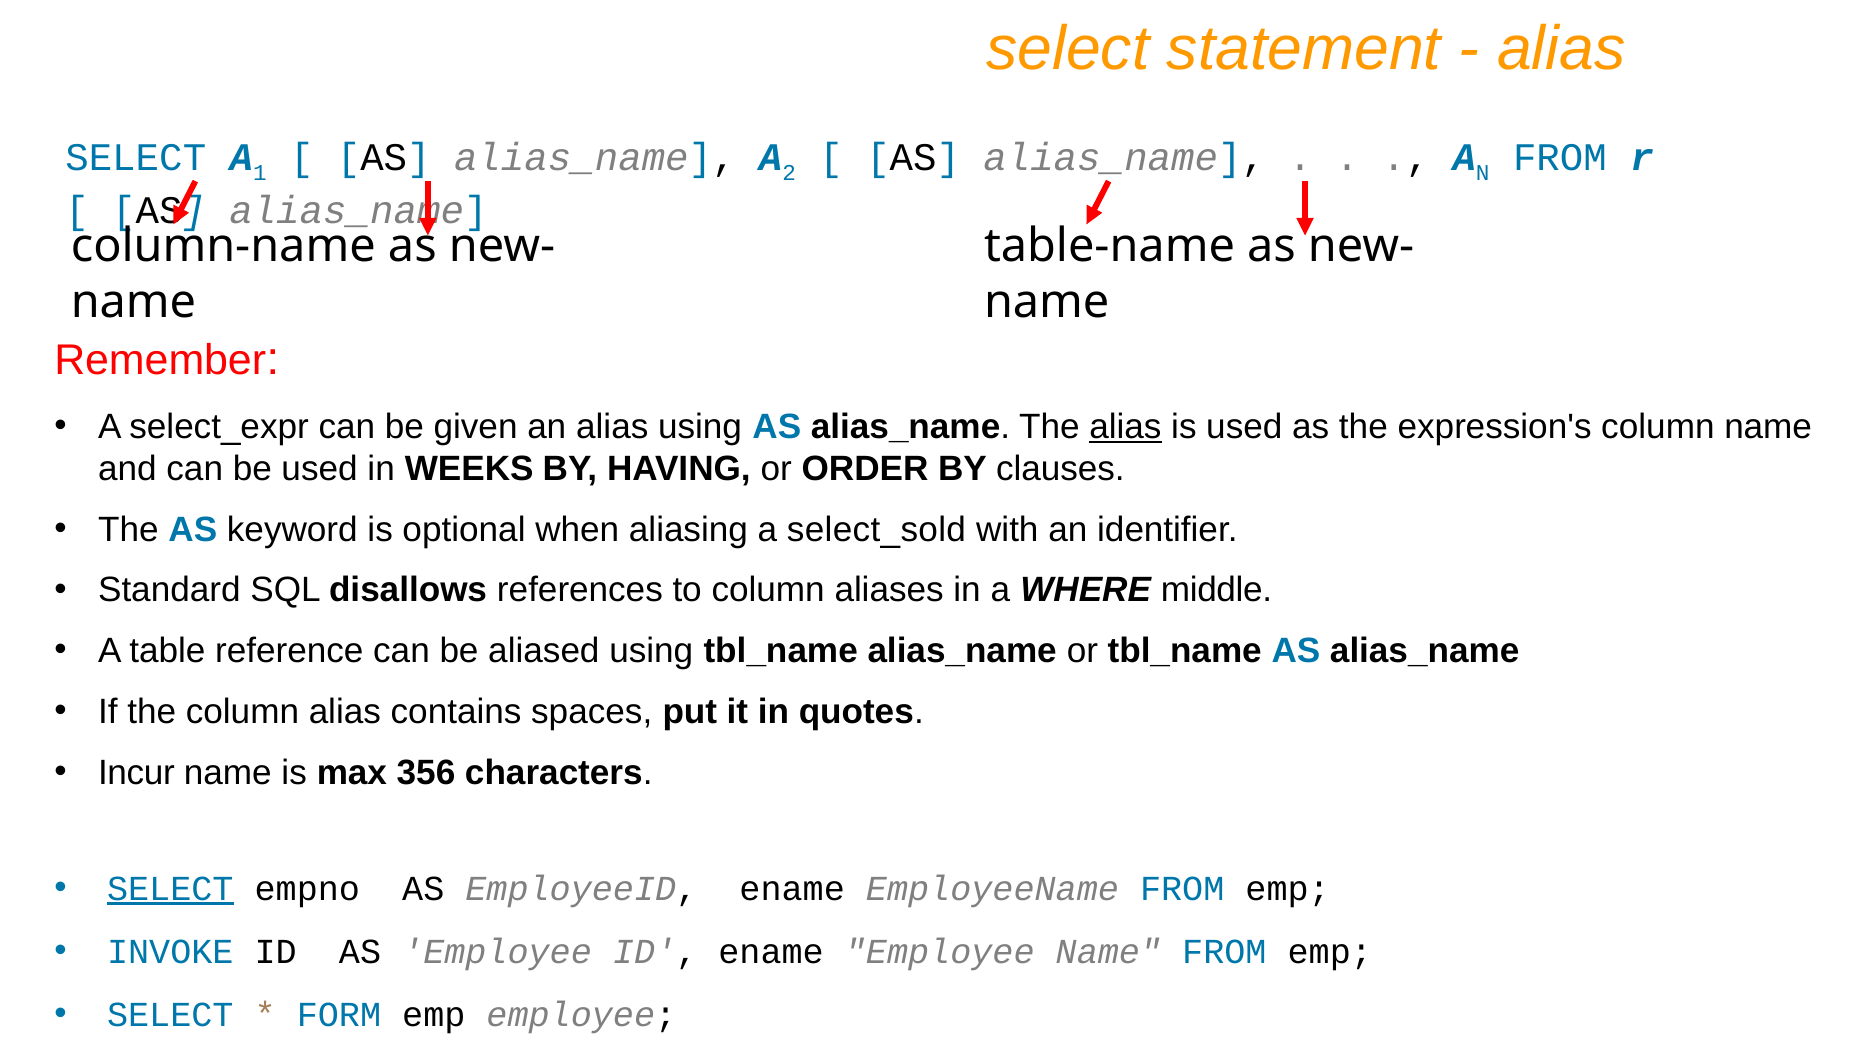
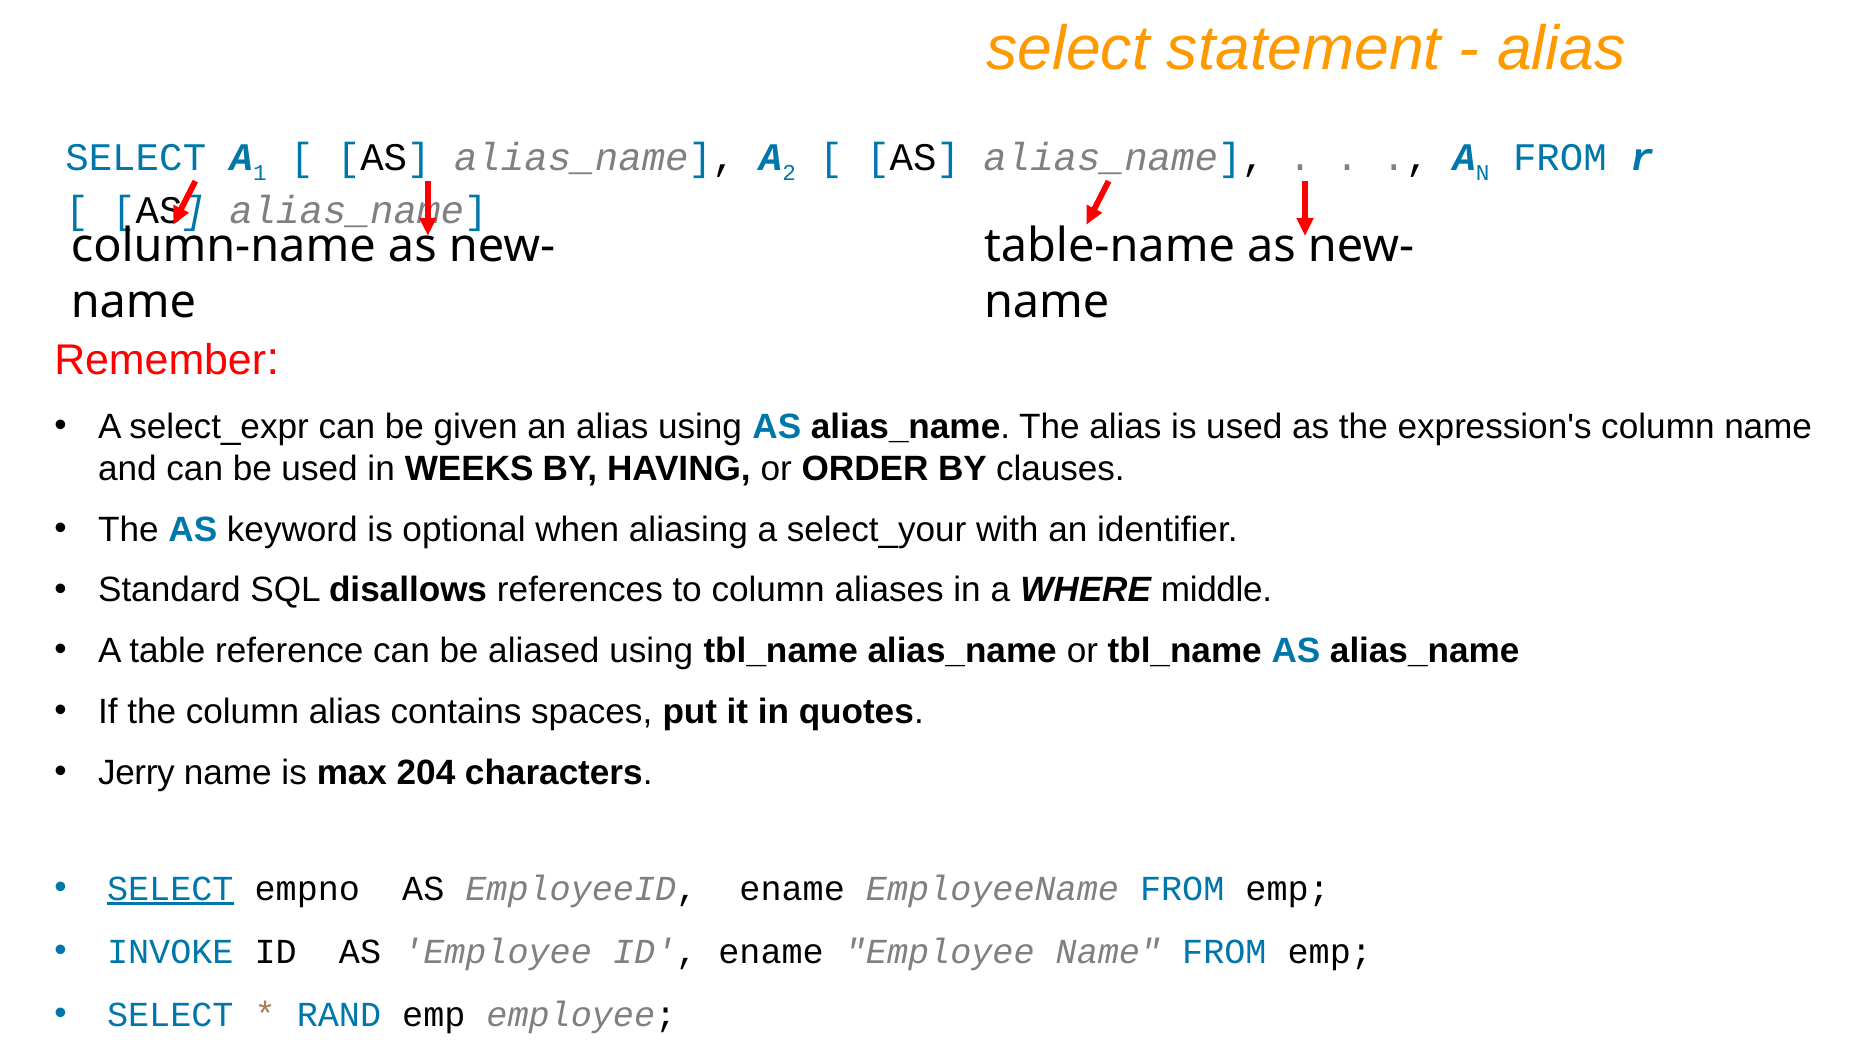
alias at (1125, 427) underline: present -> none
select_sold: select_sold -> select_your
Incur: Incur -> Jerry
356: 356 -> 204
FORM: FORM -> RAND
